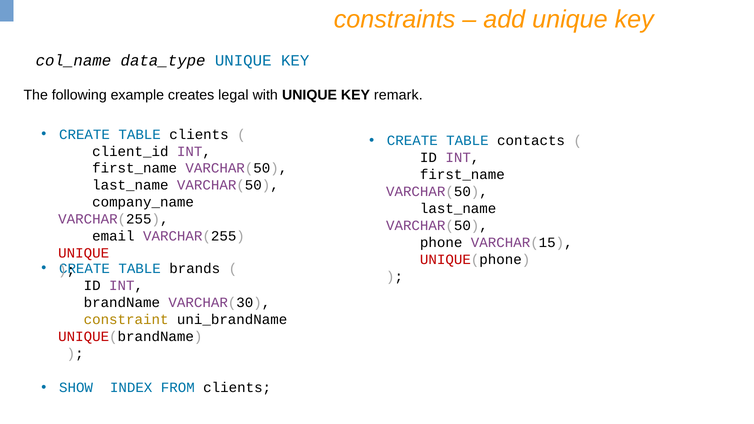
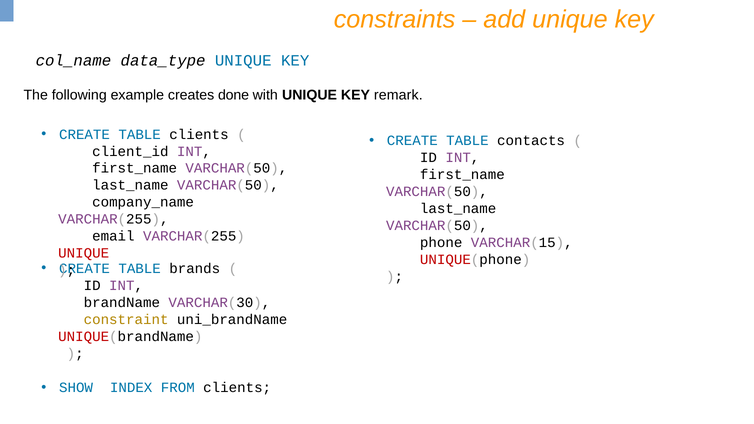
legal: legal -> done
